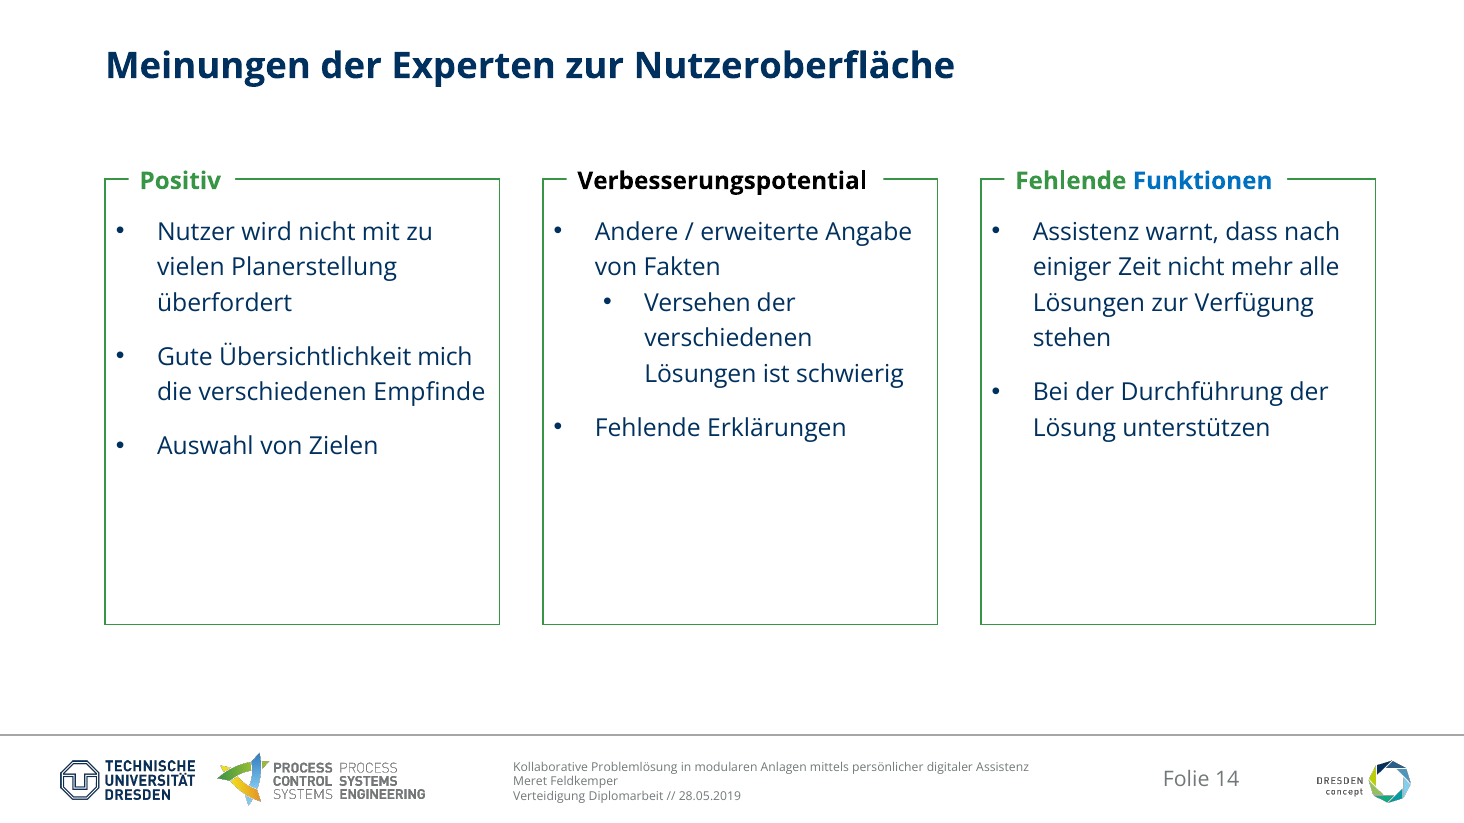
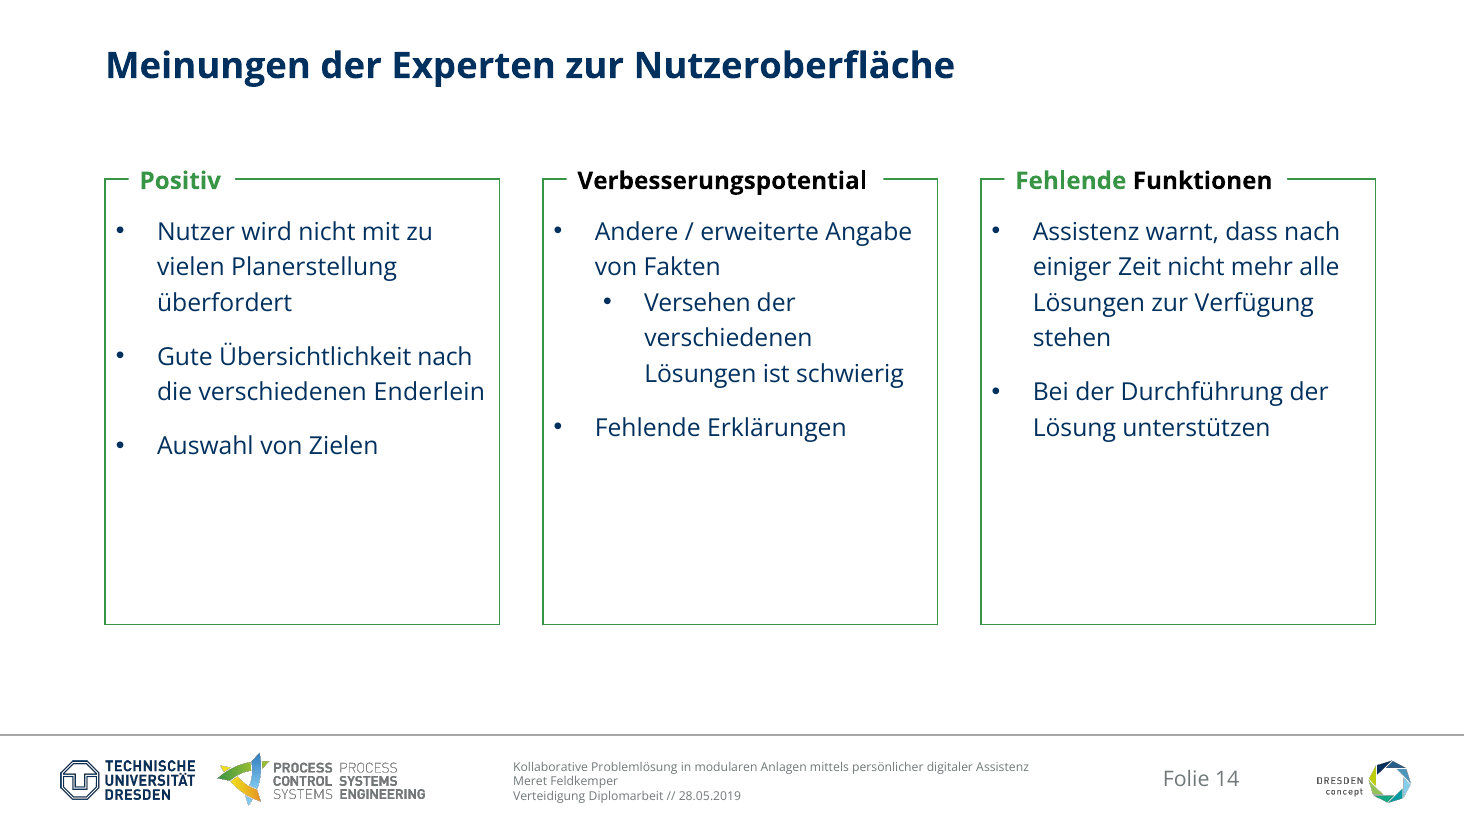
Funktionen colour: blue -> black
Übersichtlichkeit mich: mich -> nach
Empfinde: Empfinde -> Enderlein
